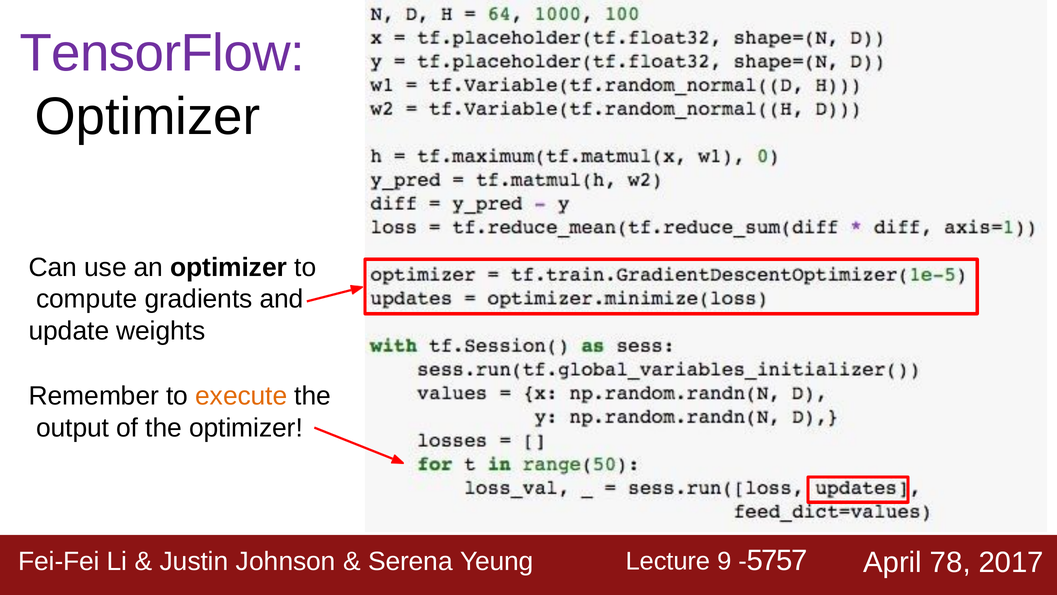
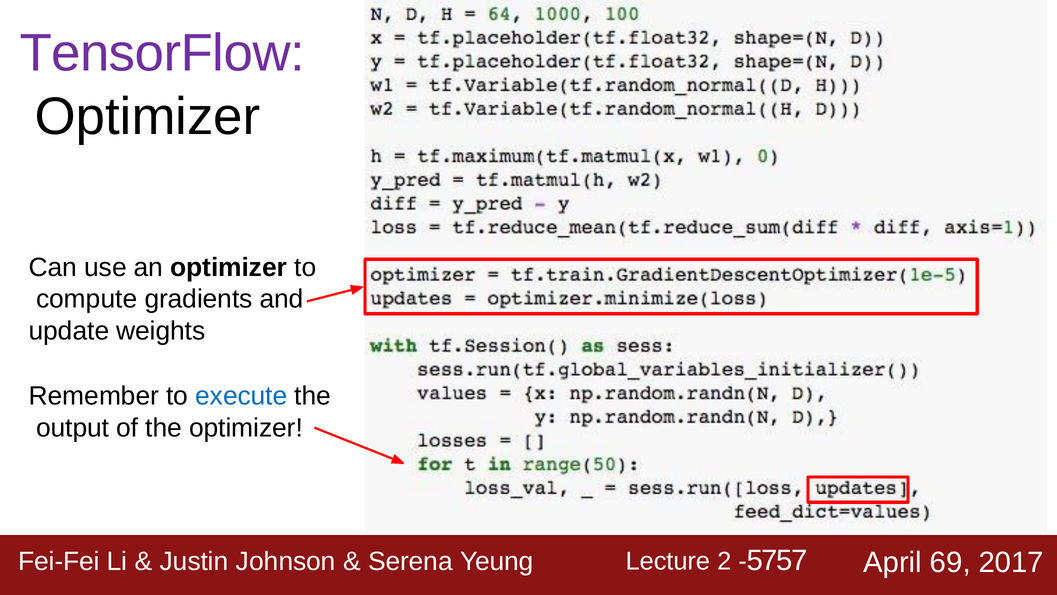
execute colour: orange -> blue
9: 9 -> 2
78: 78 -> 69
